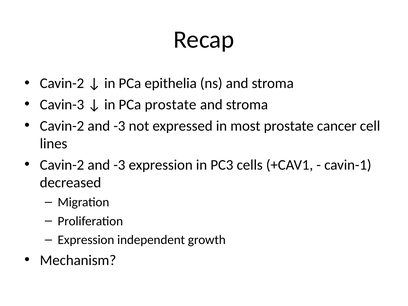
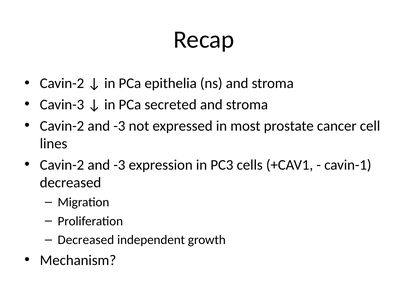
PCa prostate: prostate -> secreted
Expression at (86, 240): Expression -> Decreased
